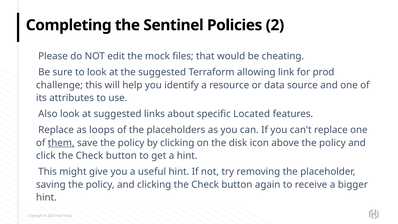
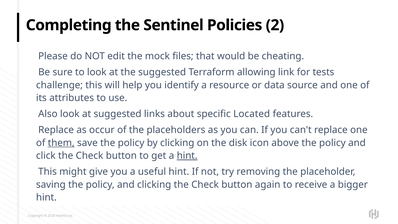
prod: prod -> tests
loops: loops -> occur
hint at (187, 156) underline: none -> present
